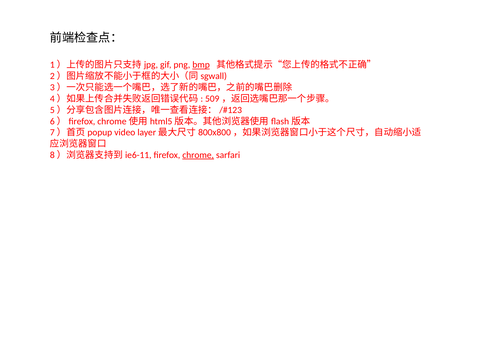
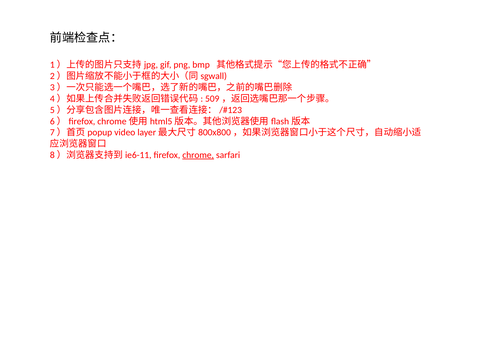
bmp underline: present -> none
